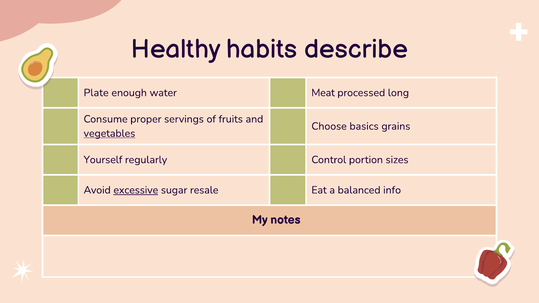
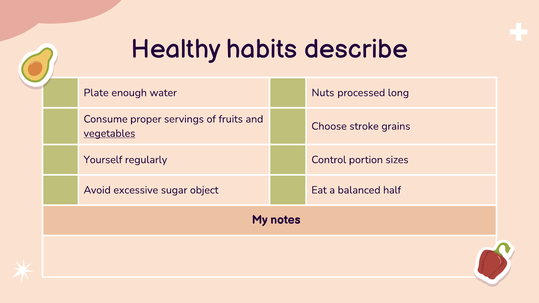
Meat: Meat -> Nuts
basics: basics -> stroke
excessive underline: present -> none
resale: resale -> object
info: info -> half
